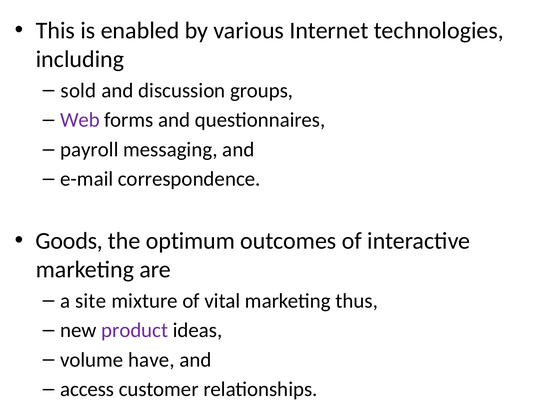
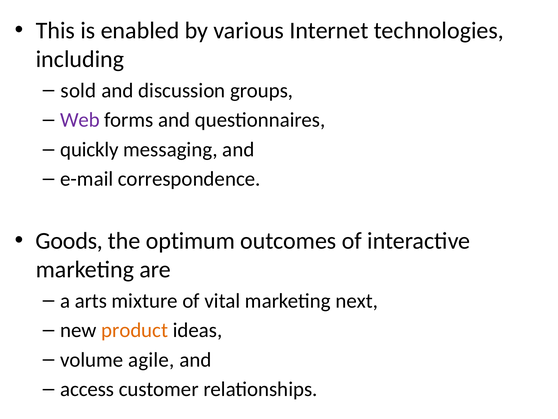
payroll: payroll -> quickly
site: site -> arts
thus: thus -> next
product colour: purple -> orange
have: have -> agile
